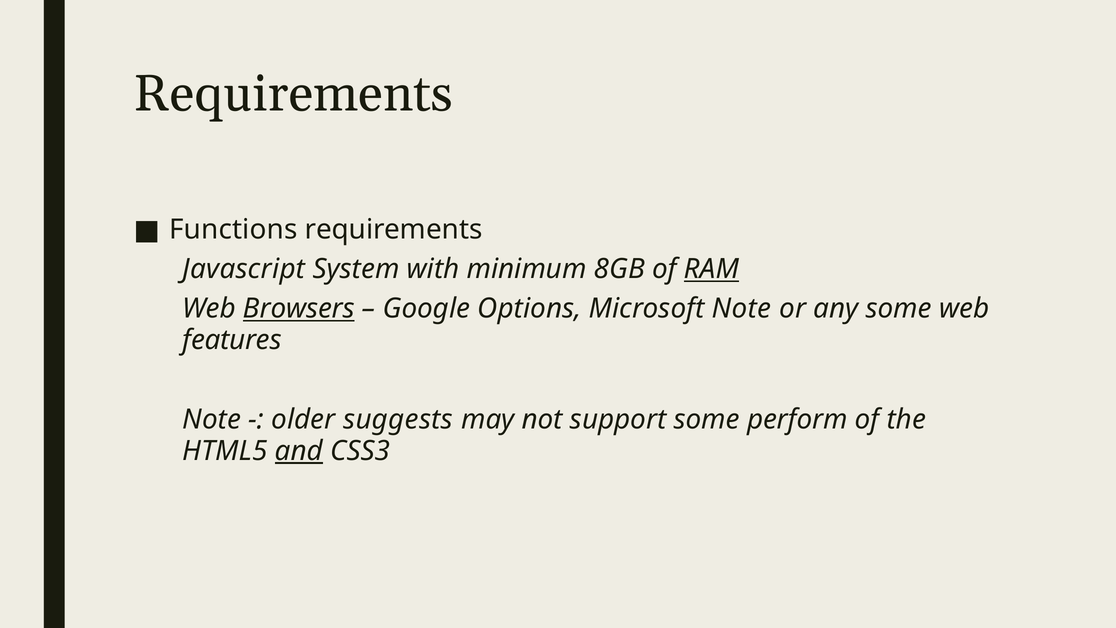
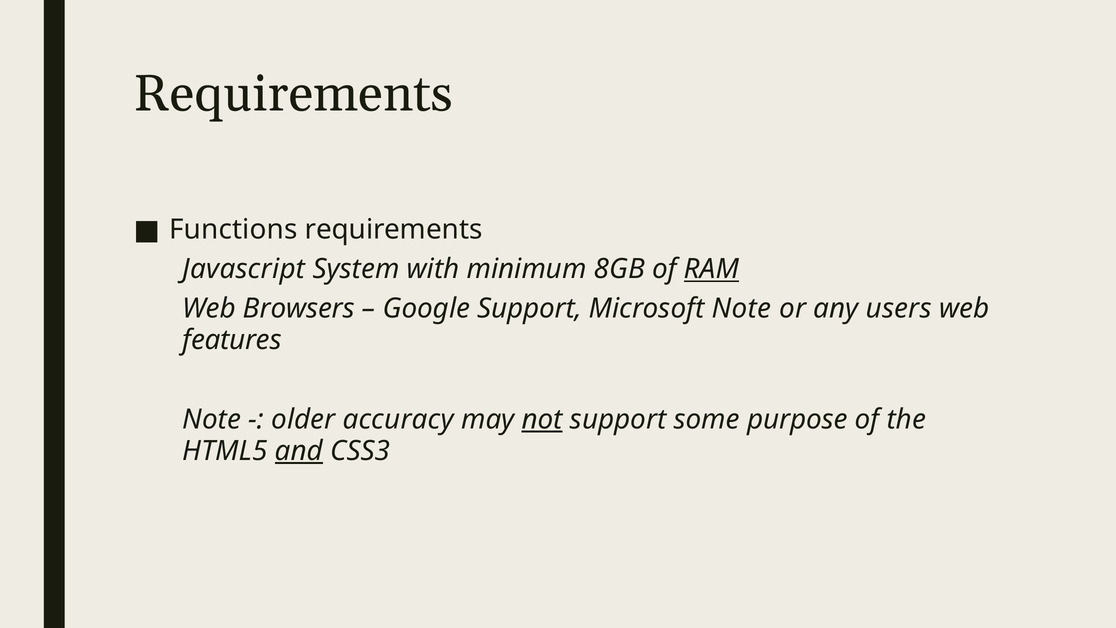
Browsers underline: present -> none
Google Options: Options -> Support
any some: some -> users
suggests: suggests -> accuracy
not underline: none -> present
perform: perform -> purpose
